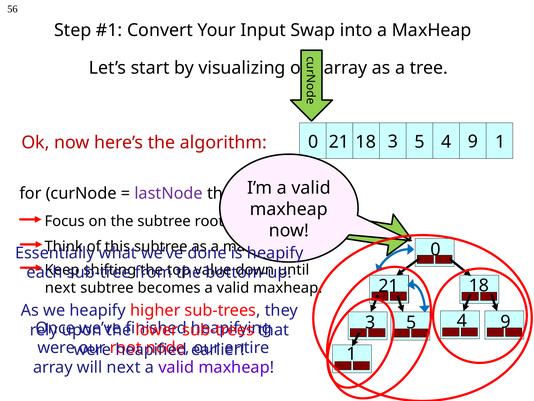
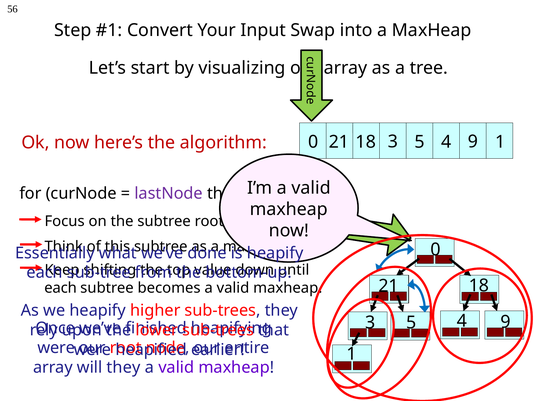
next at (60, 287): next -> each
will next: next -> they
